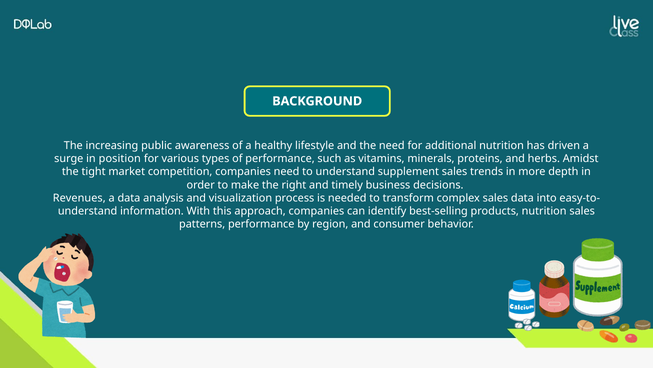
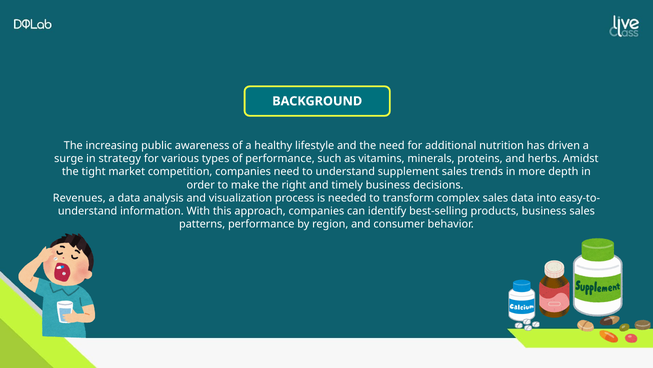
position: position -> strategy
products nutrition: nutrition -> business
